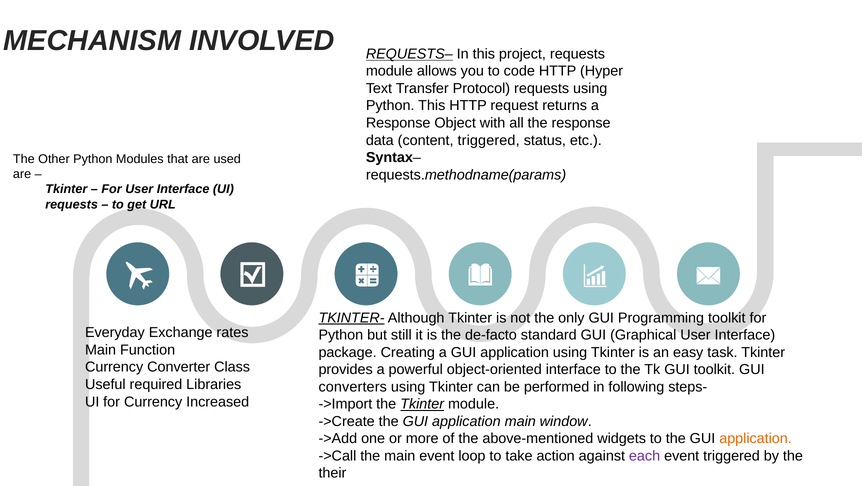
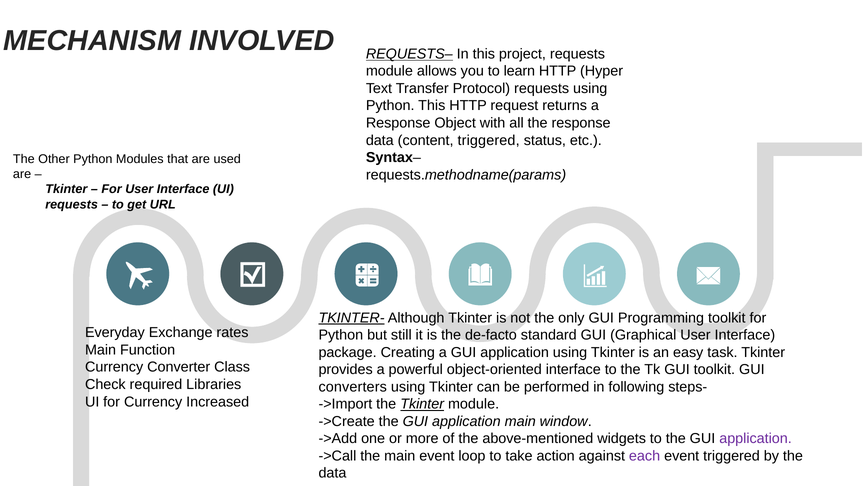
code: code -> learn
Useful: Useful -> Check
application at (756, 439) colour: orange -> purple
their at (332, 473): their -> data
